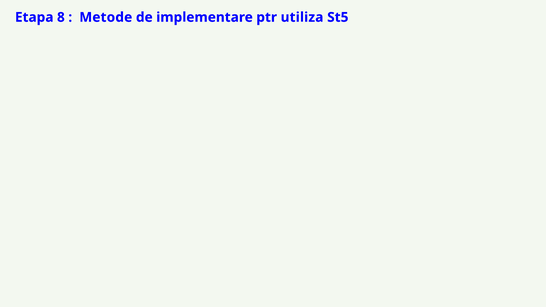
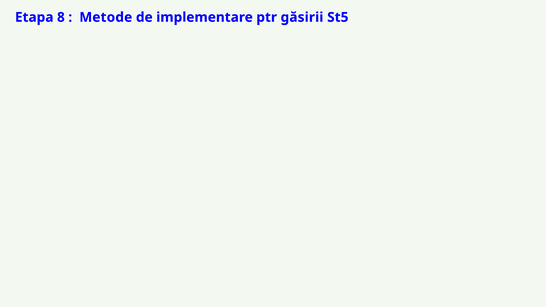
utiliza: utiliza -> găsirii
